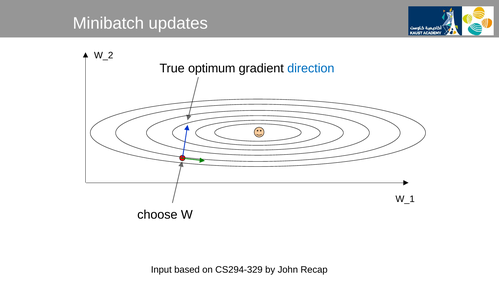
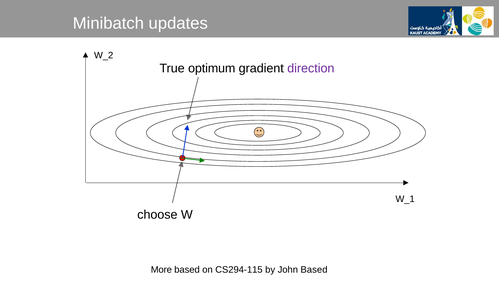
direction colour: blue -> purple
Input: Input -> More
CS294-329: CS294-329 -> CS294-115
John Recap: Recap -> Based
